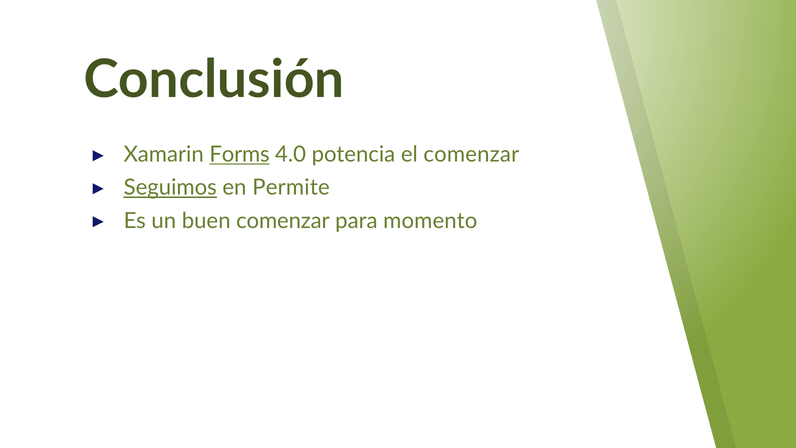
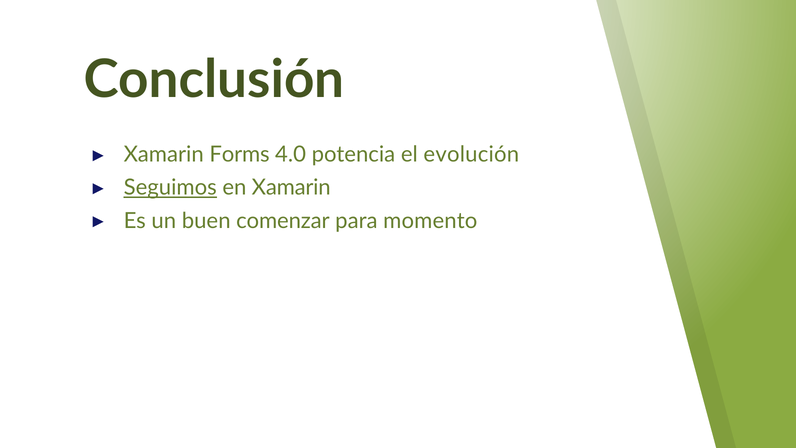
Forms underline: present -> none
el comenzar: comenzar -> evolución
en Permite: Permite -> Xamarin
